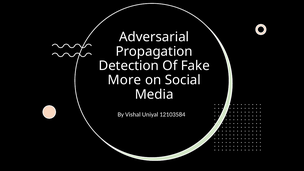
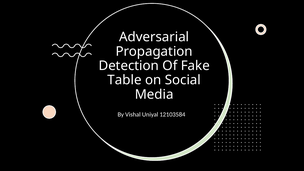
More: More -> Table
